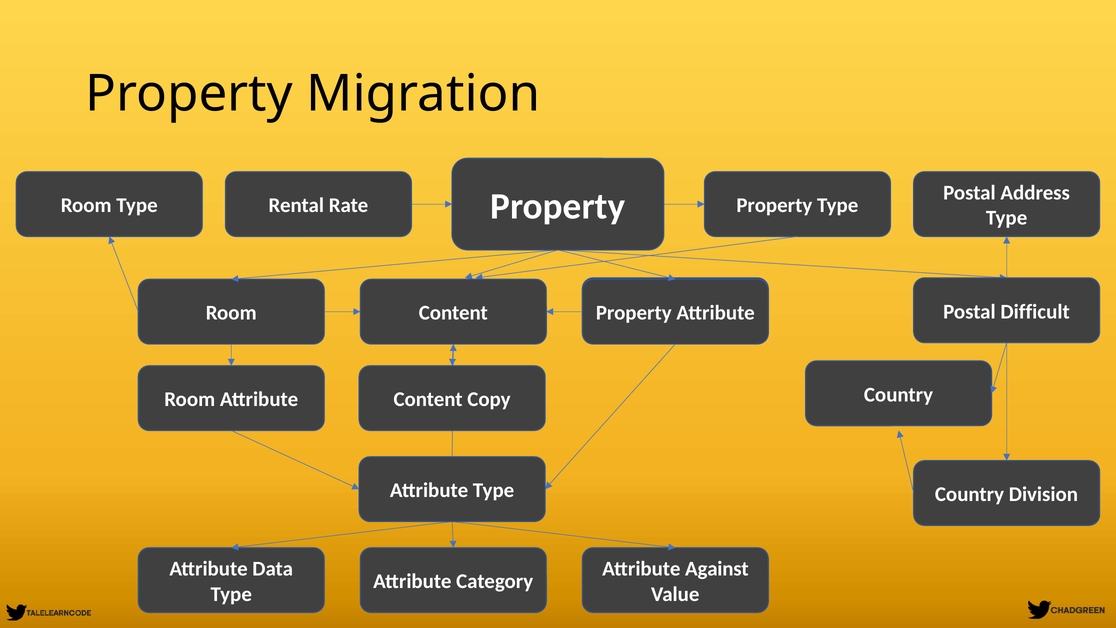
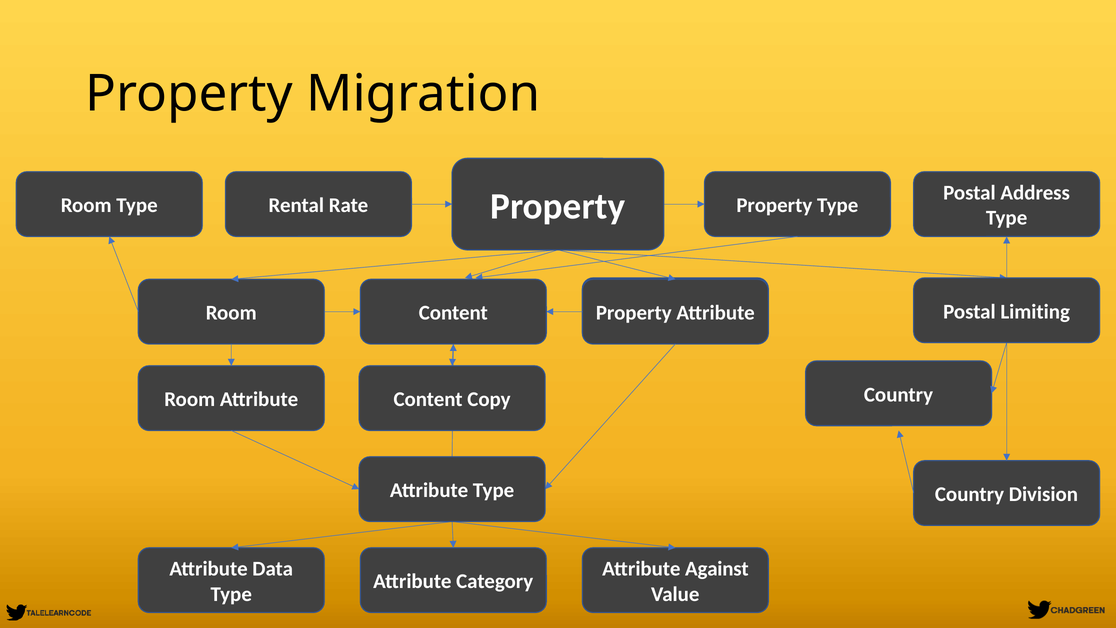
Difficult: Difficult -> Limiting
